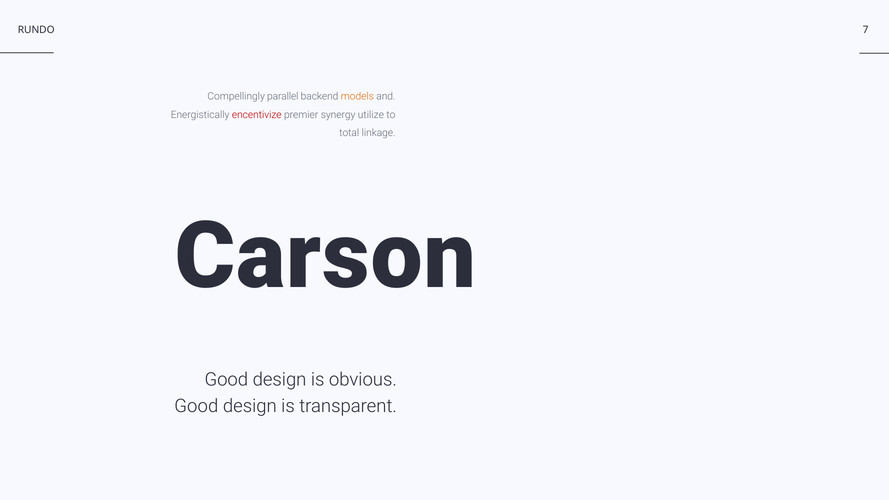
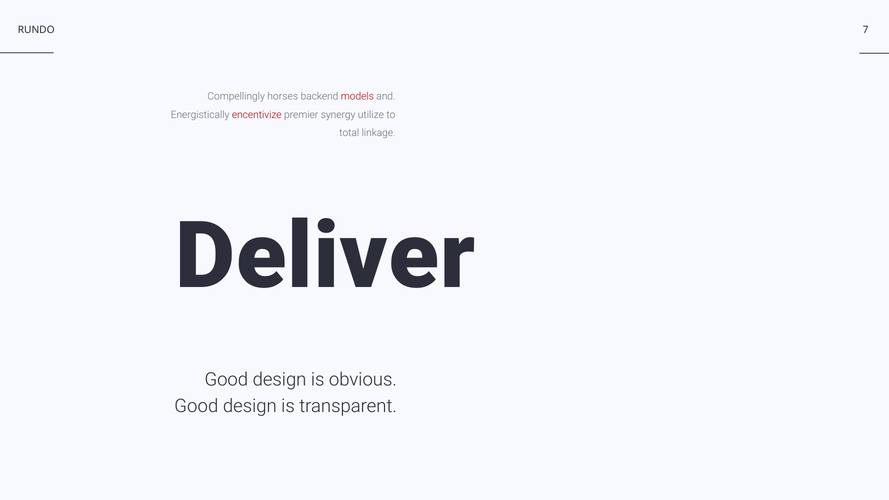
parallel: parallel -> horses
models colour: orange -> red
Carson: Carson -> Deliver
